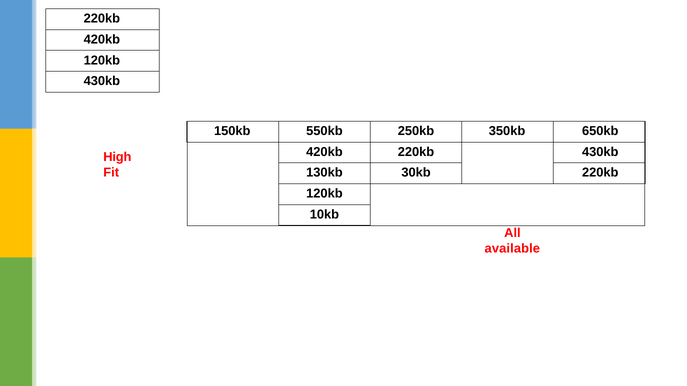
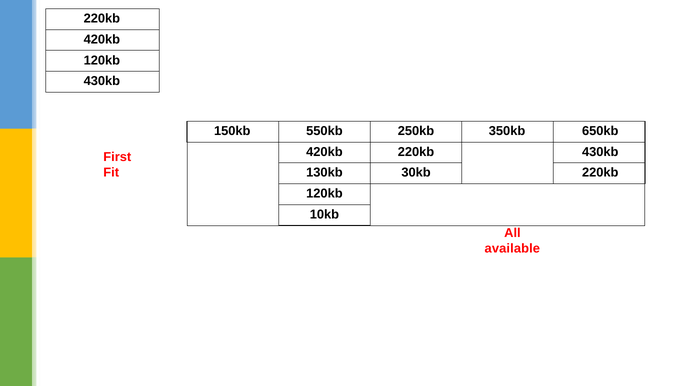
High: High -> First
